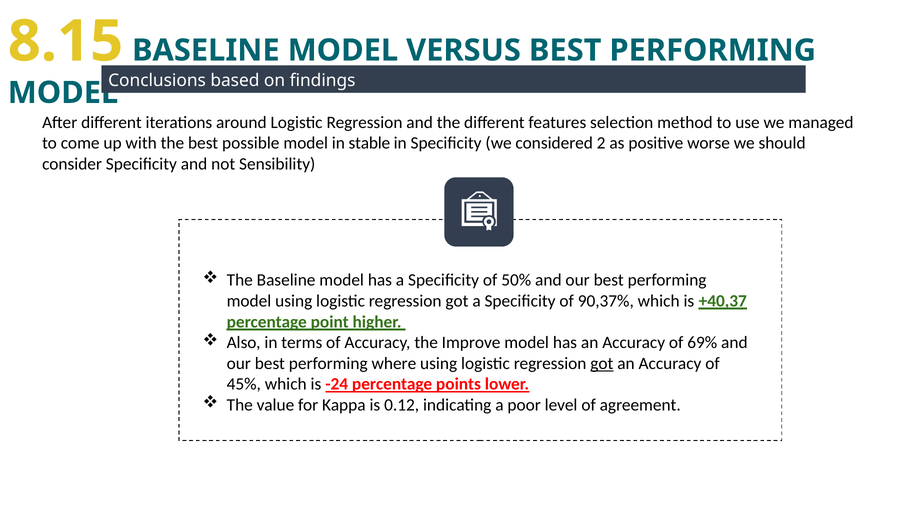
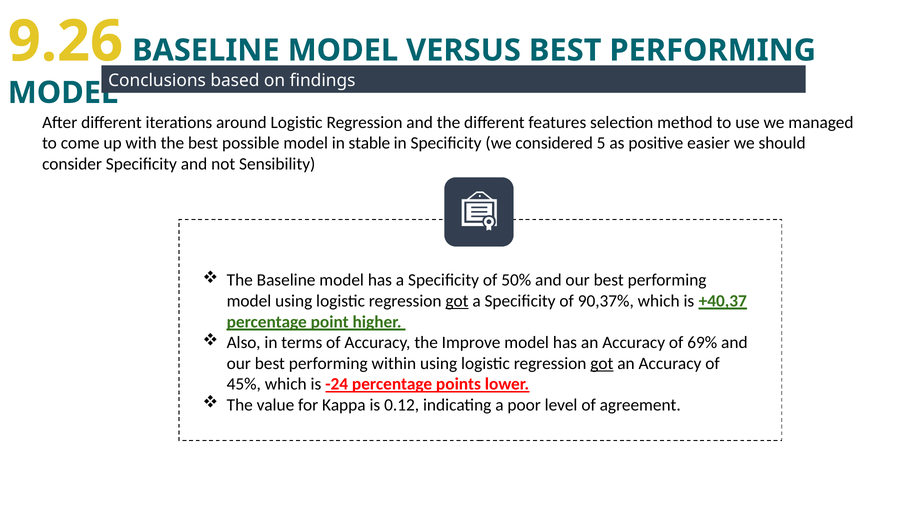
8.15: 8.15 -> 9.26
2: 2 -> 5
worse: worse -> easier
got at (457, 301) underline: none -> present
where: where -> within
